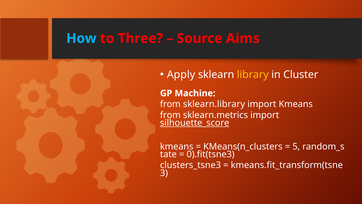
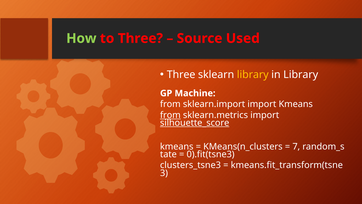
How colour: light blue -> light green
Aims: Aims -> Used
Apply at (181, 74): Apply -> Three
in Cluster: Cluster -> Library
sklearn.library: sklearn.library -> sklearn.import
from at (170, 115) underline: none -> present
5: 5 -> 7
